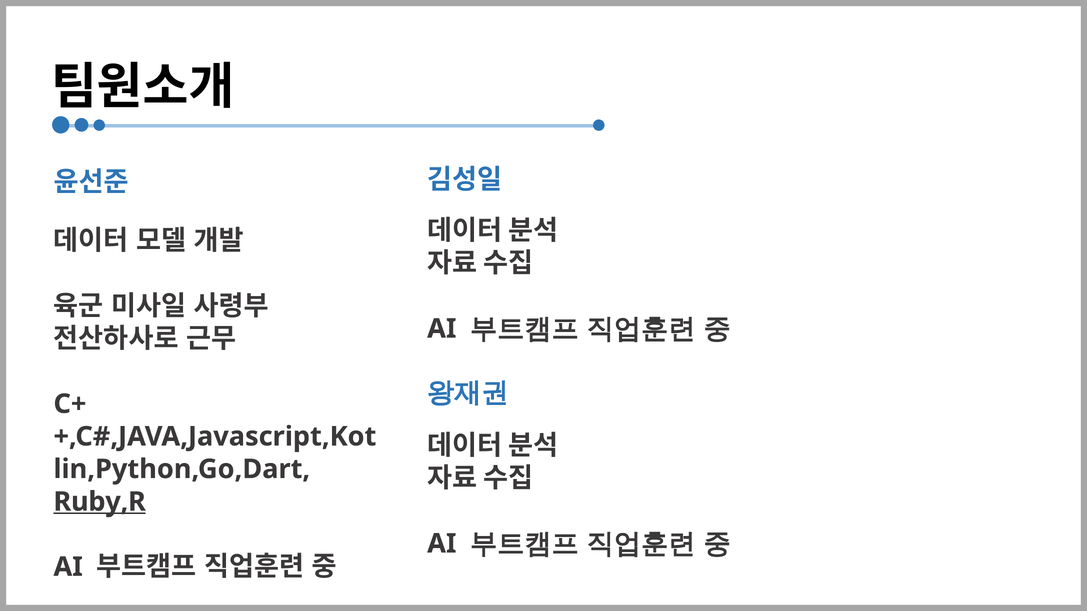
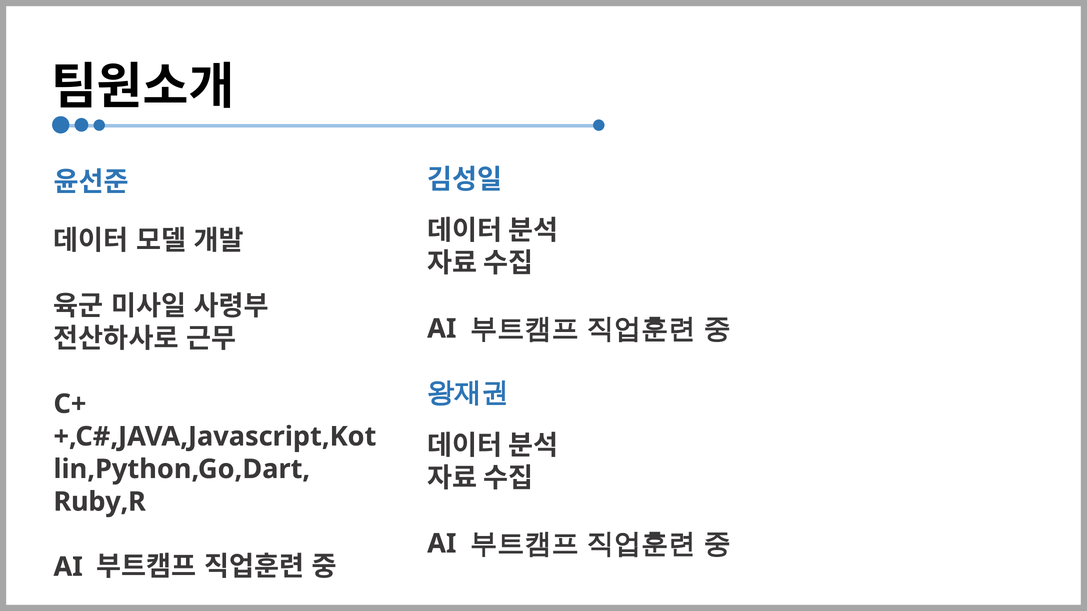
Ruby,R underline: present -> none
